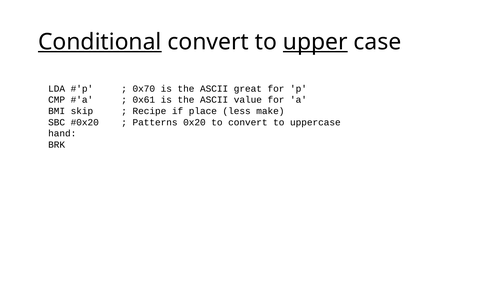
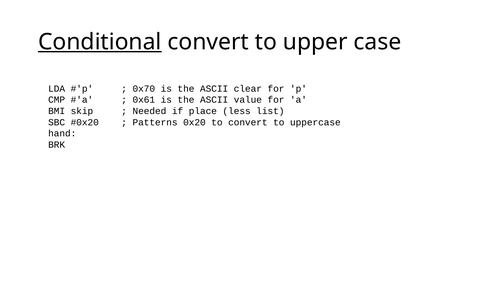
upper underline: present -> none
great: great -> clear
Recipe: Recipe -> Needed
make: make -> list
